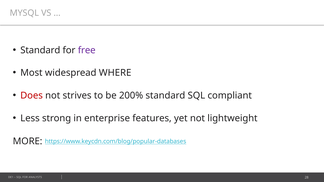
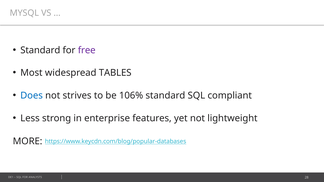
WHERE: WHERE -> TABLES
Does colour: red -> blue
200%: 200% -> 106%
